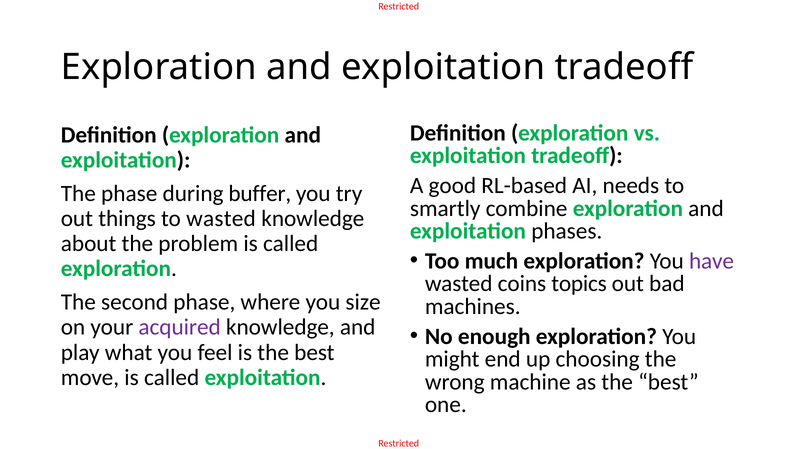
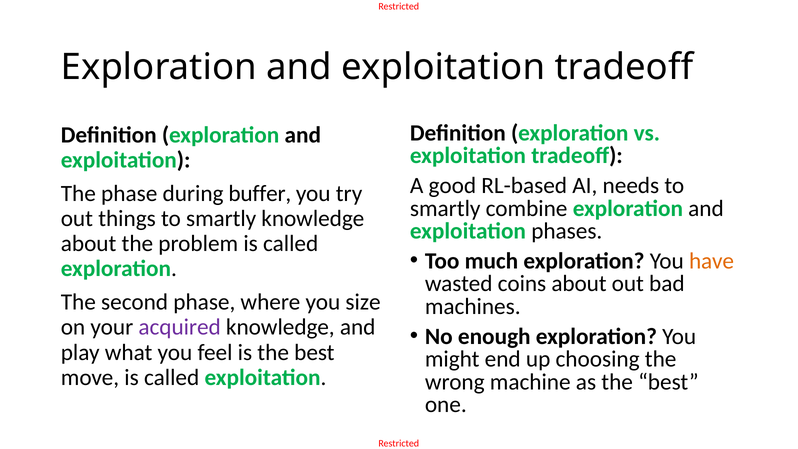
things to wasted: wasted -> smartly
have colour: purple -> orange
coins topics: topics -> about
